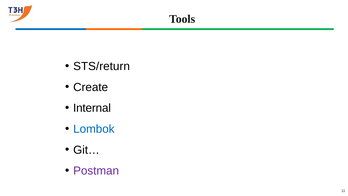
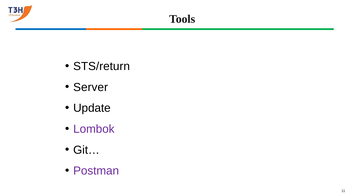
Create: Create -> Server
Internal: Internal -> Update
Lombok colour: blue -> purple
